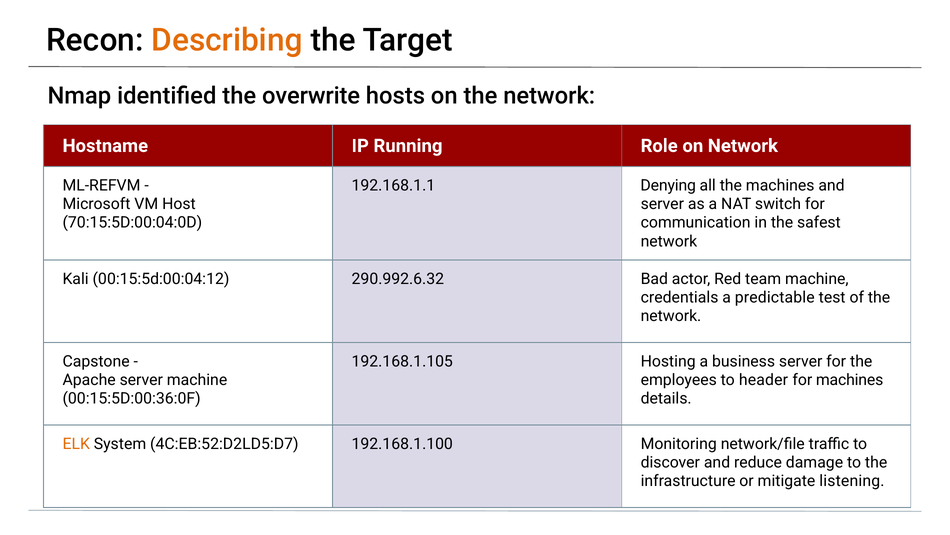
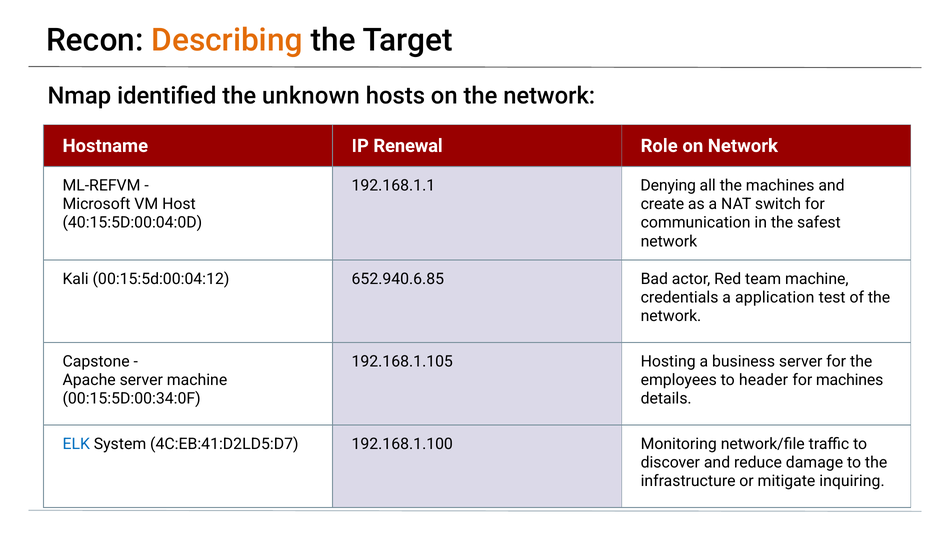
overwrite: overwrite -> unknown
Running: Running -> Renewal
server at (662, 204): server -> create
70:15:5D:00:04:0D: 70:15:5D:00:04:0D -> 40:15:5D:00:04:0D
290.992.6.32: 290.992.6.32 -> 652.940.6.85
predictable: predictable -> application
00:15:5D:00:36:0F: 00:15:5D:00:36:0F -> 00:15:5D:00:34:0F
ELK colour: orange -> blue
4C:EB:52:D2LD5:D7: 4C:EB:52:D2LD5:D7 -> 4C:EB:41:D2LD5:D7
listening: listening -> inquiring
